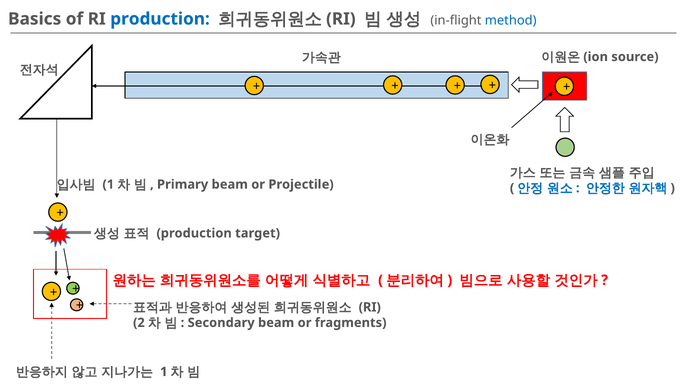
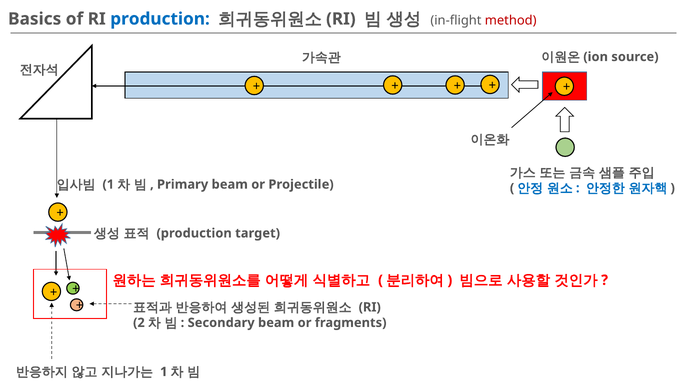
method colour: blue -> red
